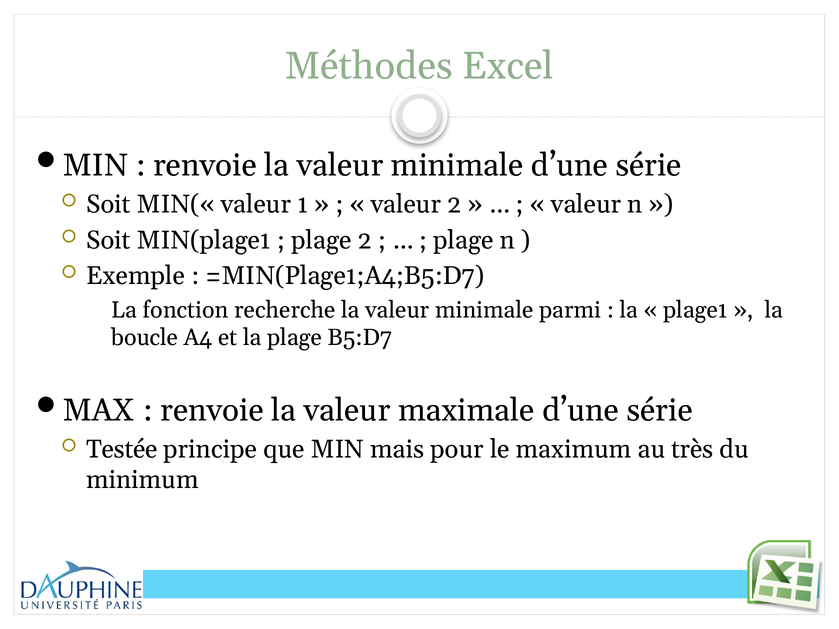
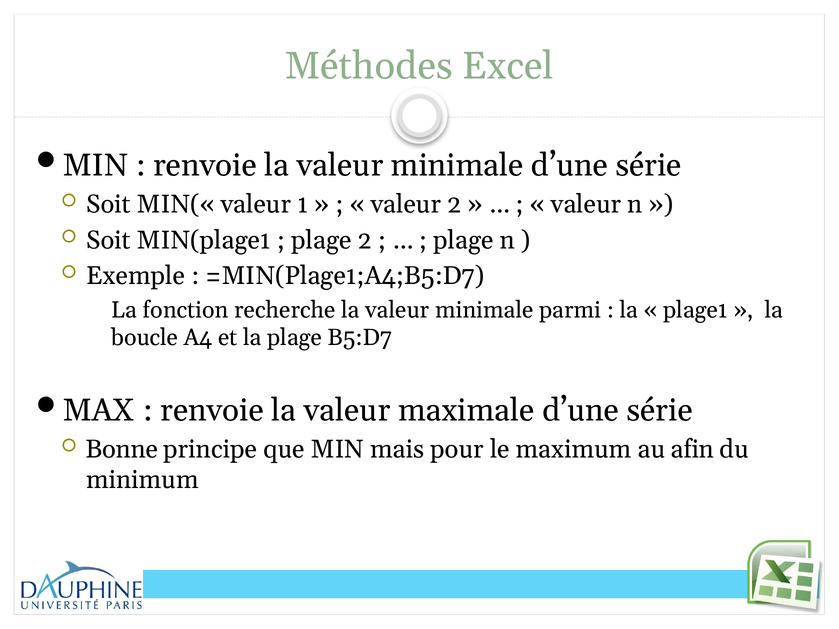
Testée: Testée -> Bonne
très: très -> afin
